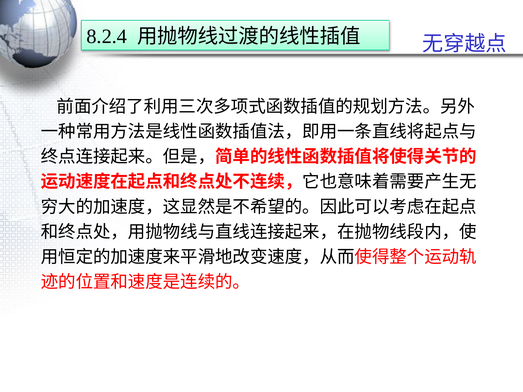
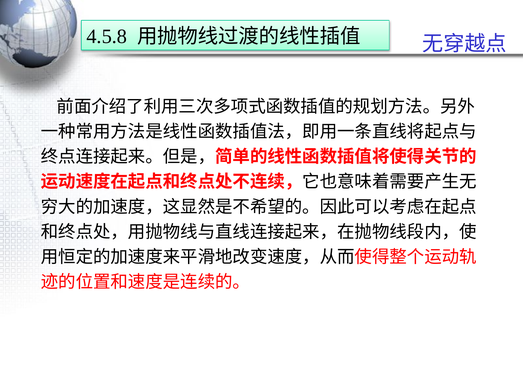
8.2.4: 8.2.4 -> 4.5.8
